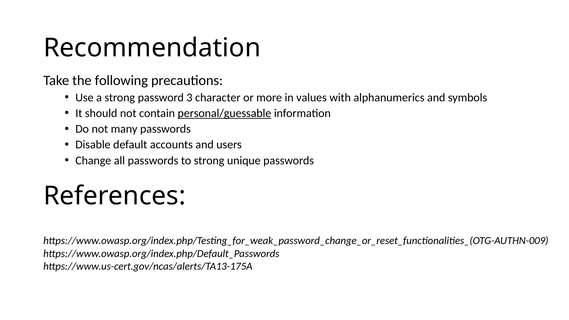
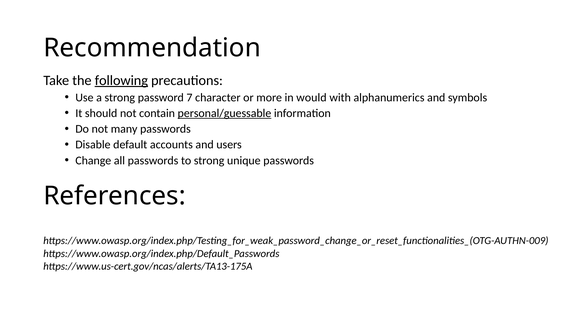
following underline: none -> present
3: 3 -> 7
values: values -> would
